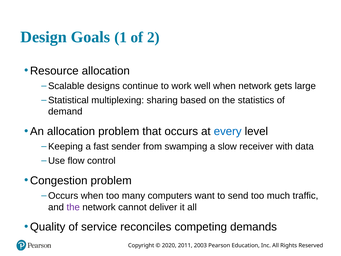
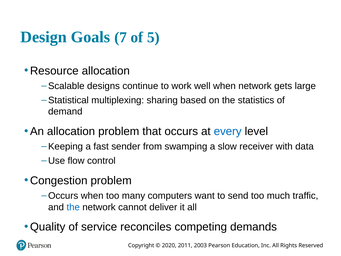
1: 1 -> 7
2: 2 -> 5
the at (73, 207) colour: purple -> blue
